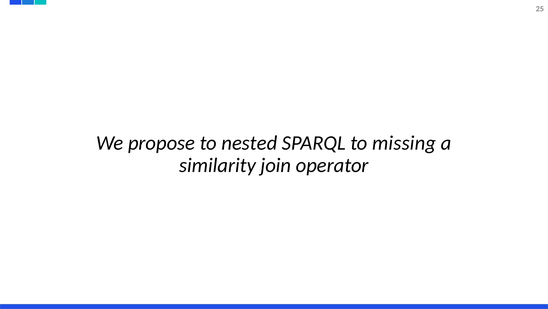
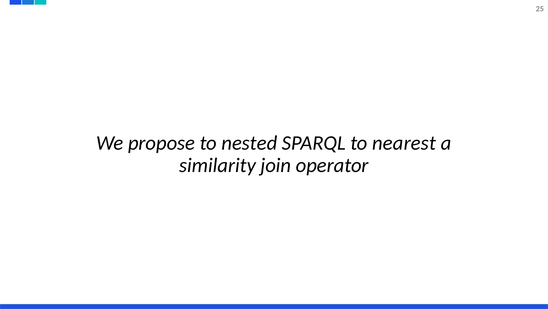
missing: missing -> nearest
